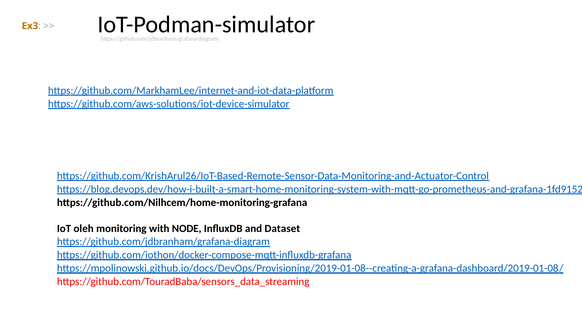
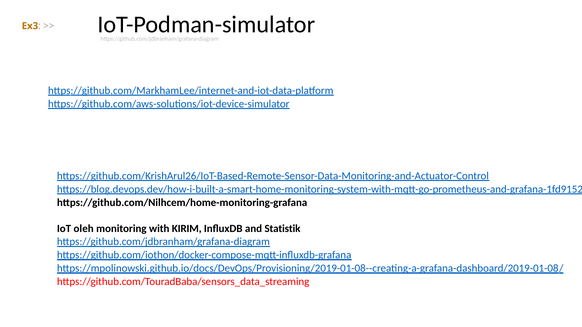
NODE: NODE -> KIRIM
Dataset: Dataset -> Statistik
